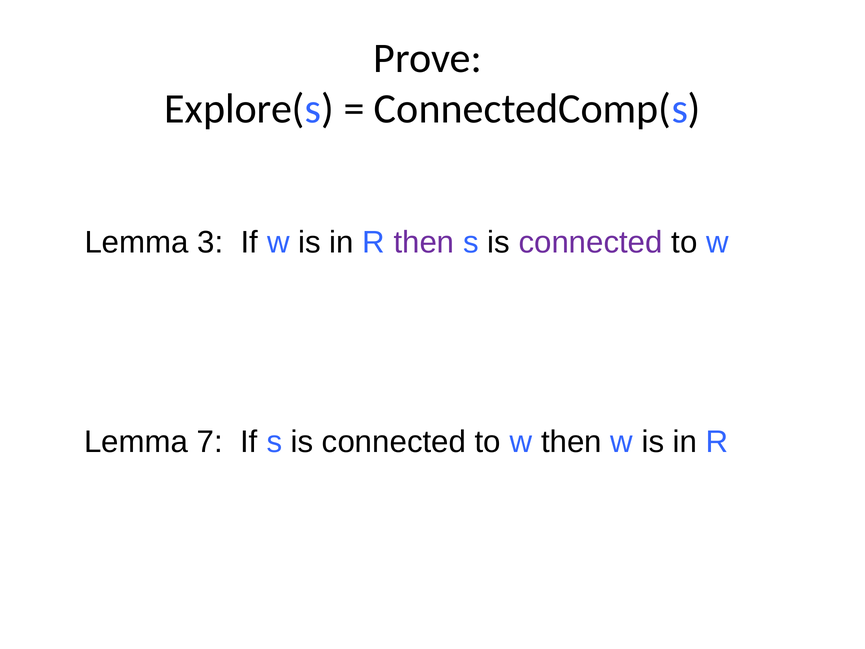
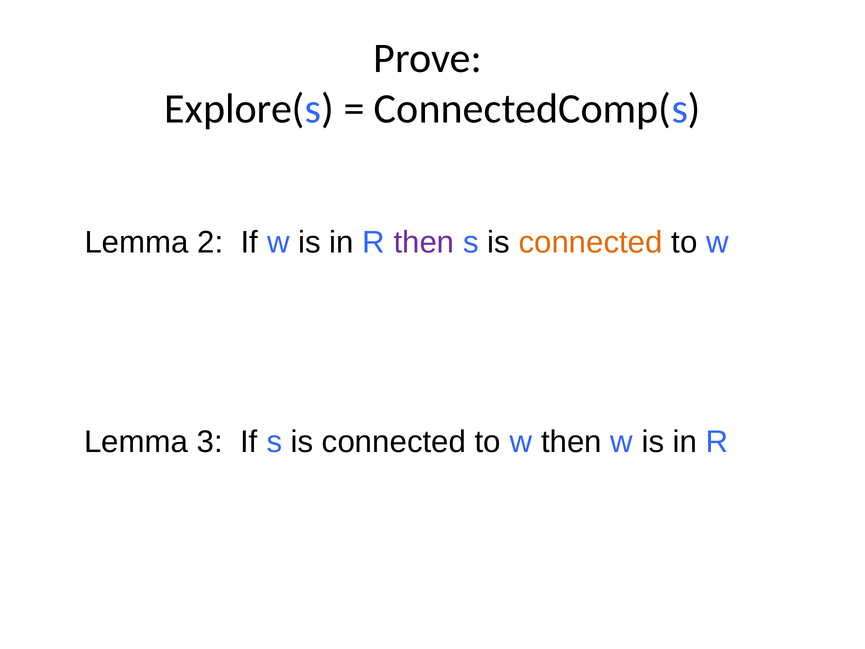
3: 3 -> 2
connected at (591, 242) colour: purple -> orange
7: 7 -> 3
